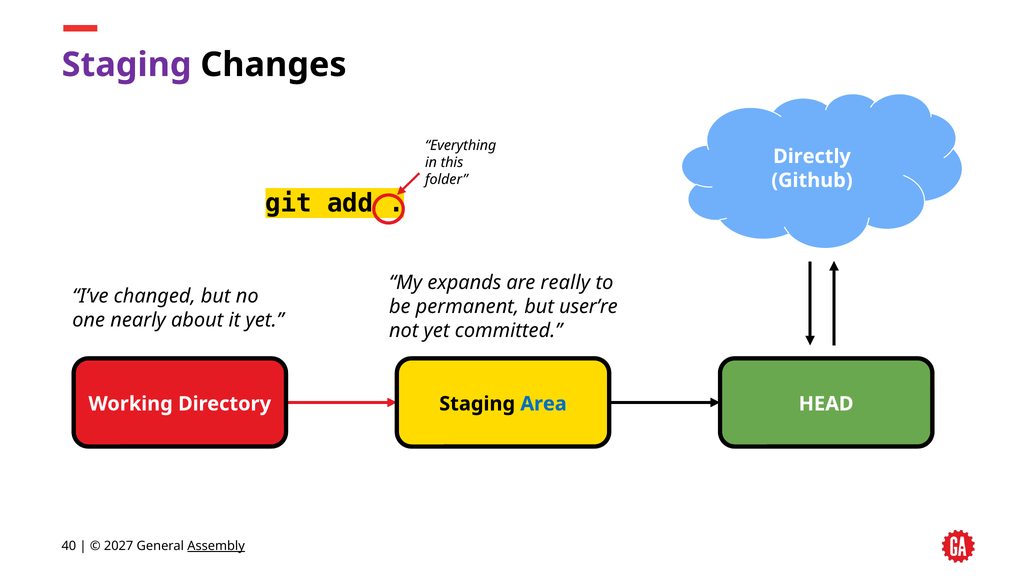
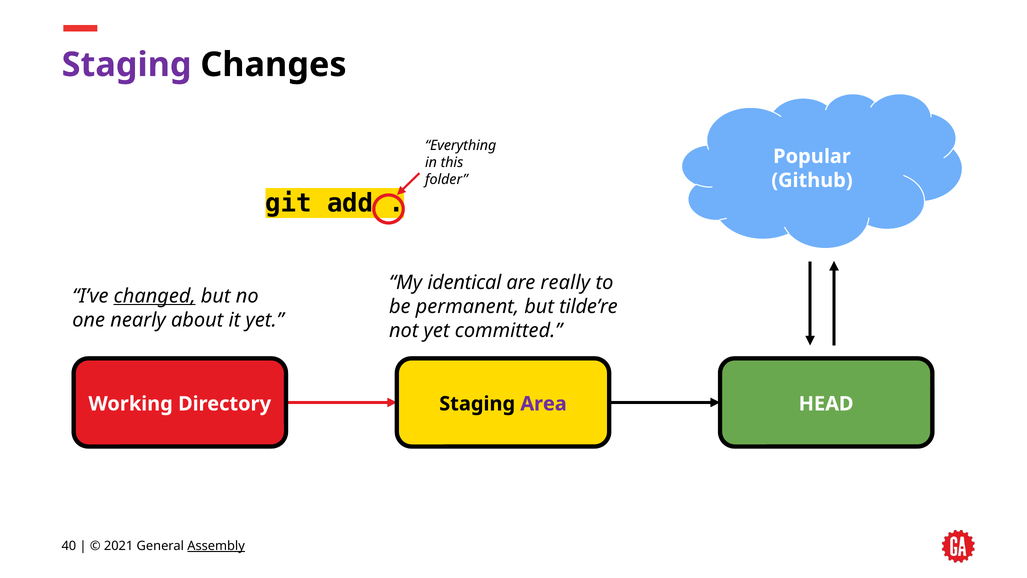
Directly: Directly -> Popular
expands: expands -> identical
changed underline: none -> present
user’re: user’re -> tilde’re
Area colour: blue -> purple
2027: 2027 -> 2021
